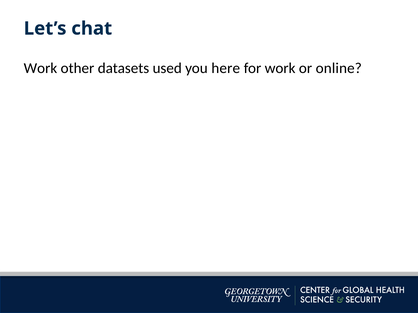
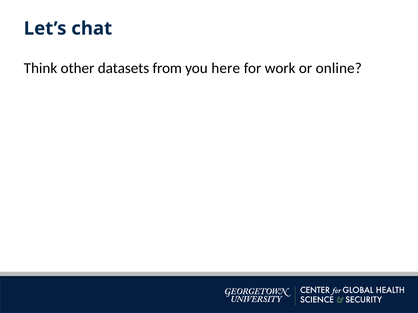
Work at (40, 68): Work -> Think
used: used -> from
